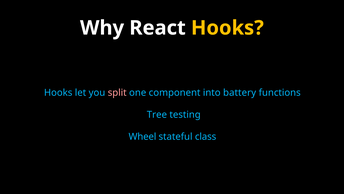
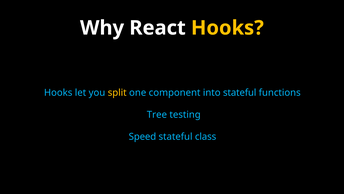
split colour: pink -> yellow
into battery: battery -> stateful
Wheel: Wheel -> Speed
